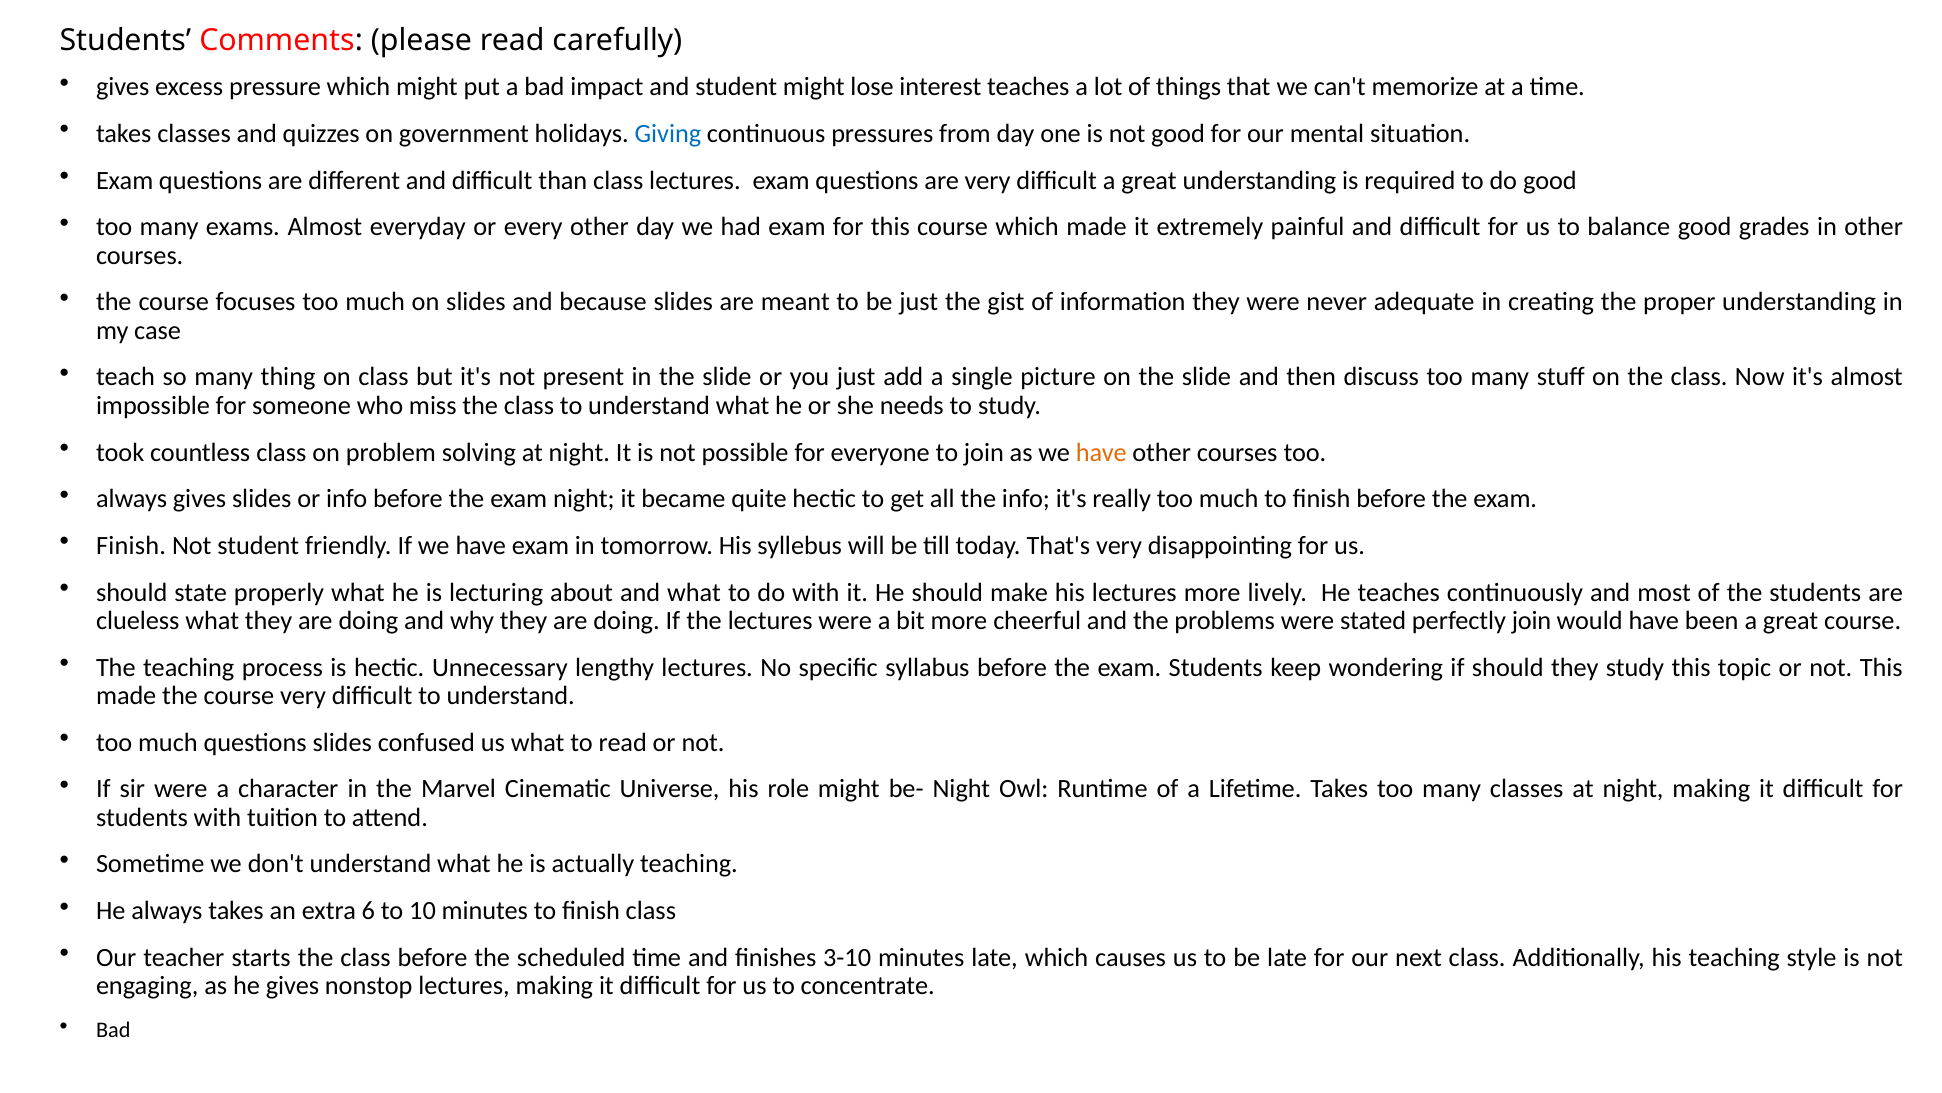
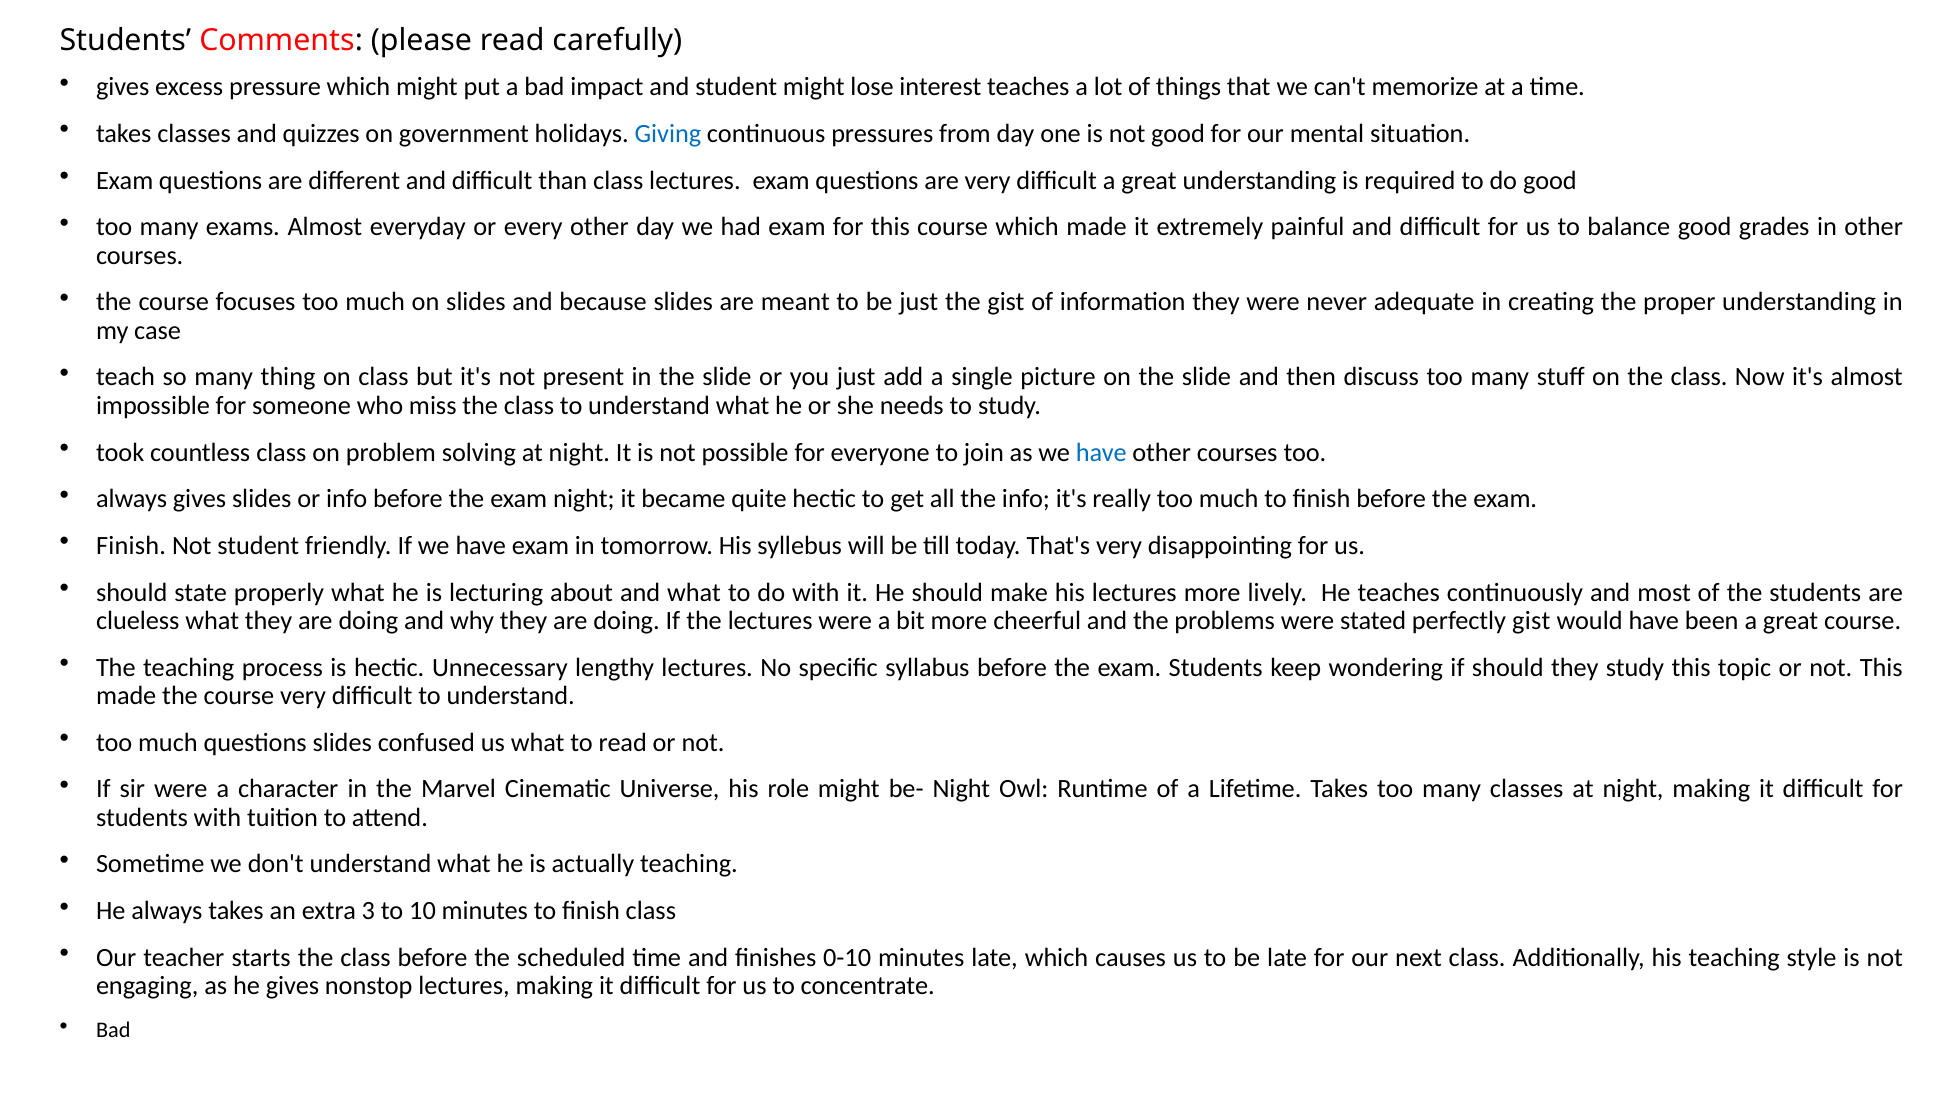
have at (1101, 452) colour: orange -> blue
perfectly join: join -> gist
6: 6 -> 3
3-10: 3-10 -> 0-10
